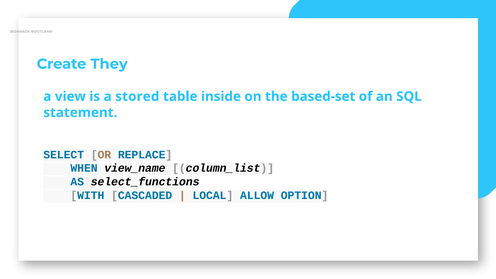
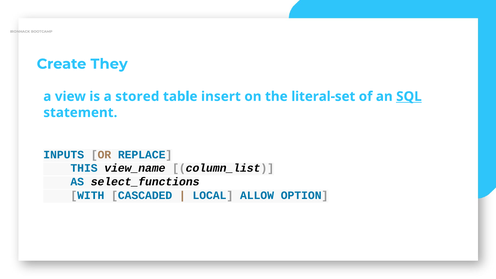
inside: inside -> insert
based-set: based-set -> literal-set
SQL underline: none -> present
SELECT: SELECT -> INPUTS
WHEN: WHEN -> THIS
